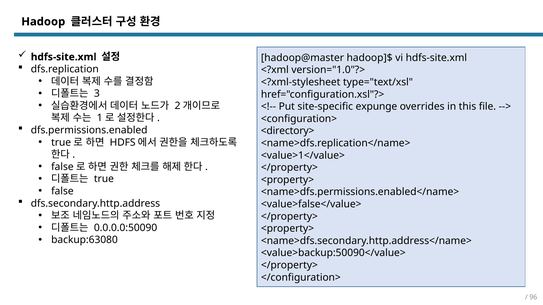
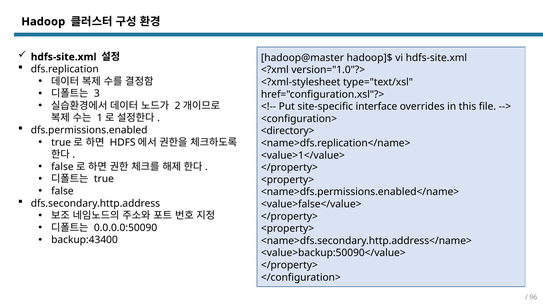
expunge: expunge -> interface
backup:63080: backup:63080 -> backup:43400
